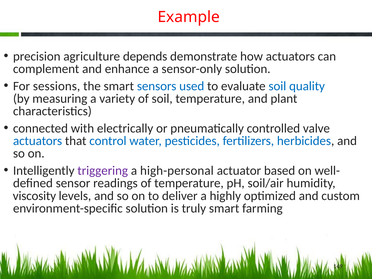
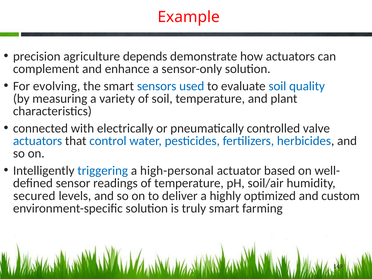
sessions: sessions -> evolving
triggering colour: purple -> blue
viscosity: viscosity -> secured
